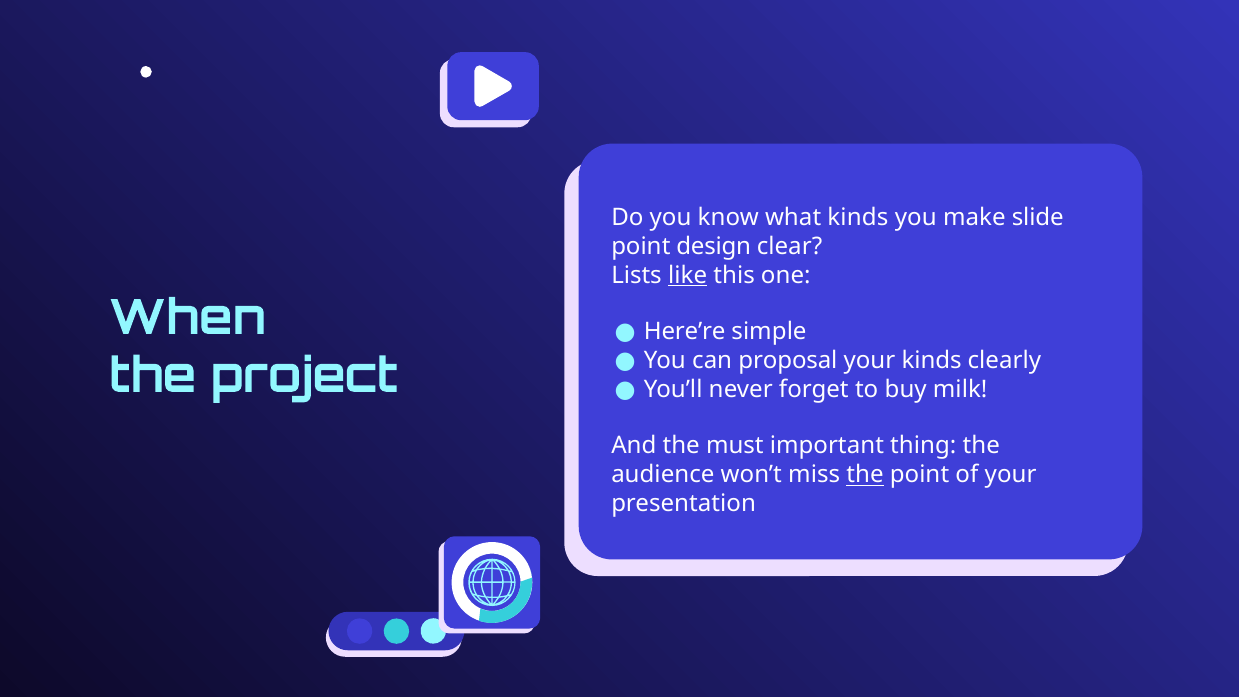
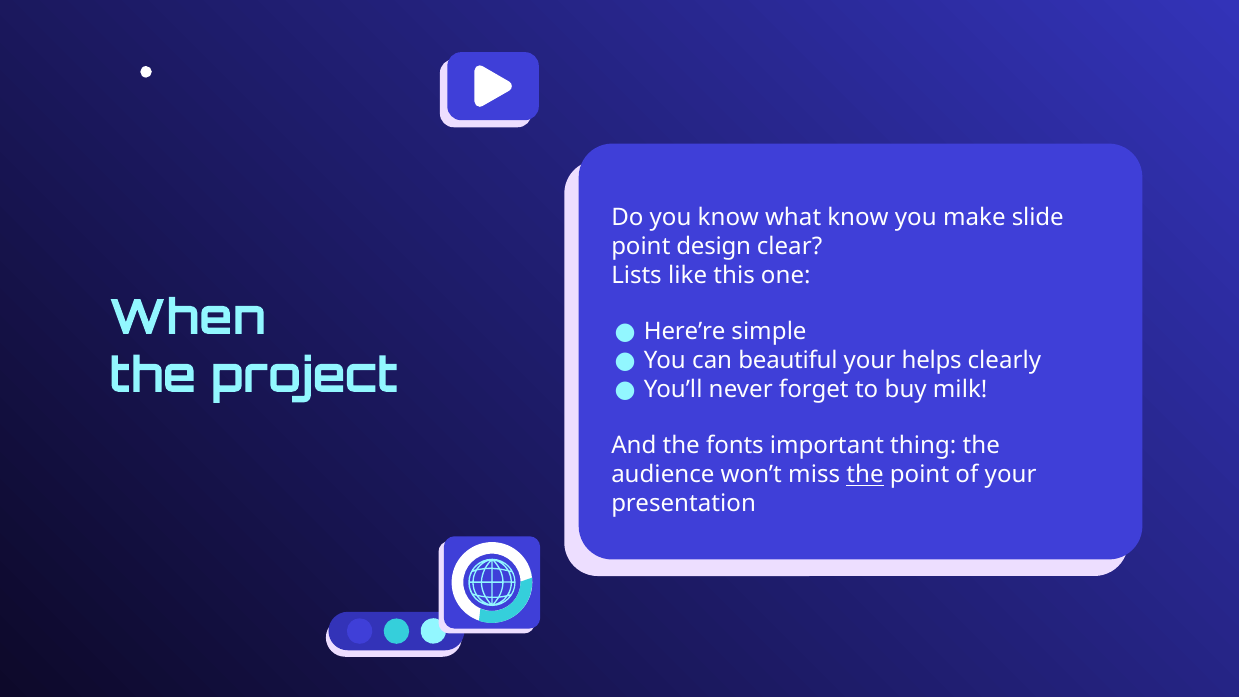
what kinds: kinds -> know
like underline: present -> none
proposal: proposal -> beautiful
your kinds: kinds -> helps
must: must -> fonts
